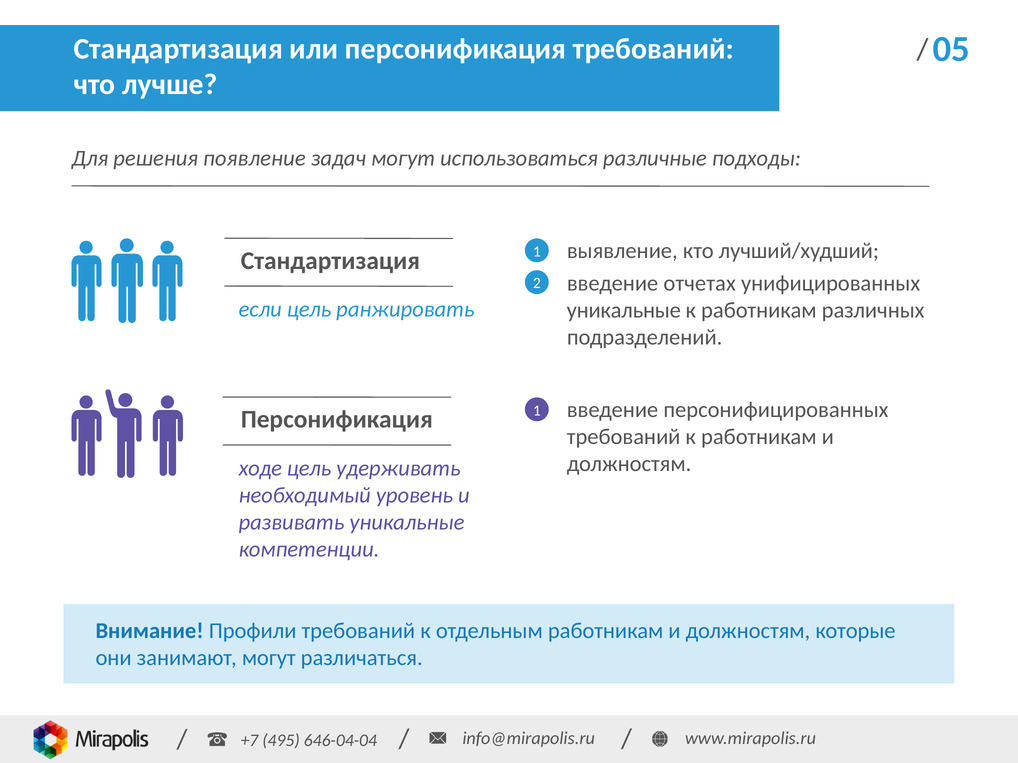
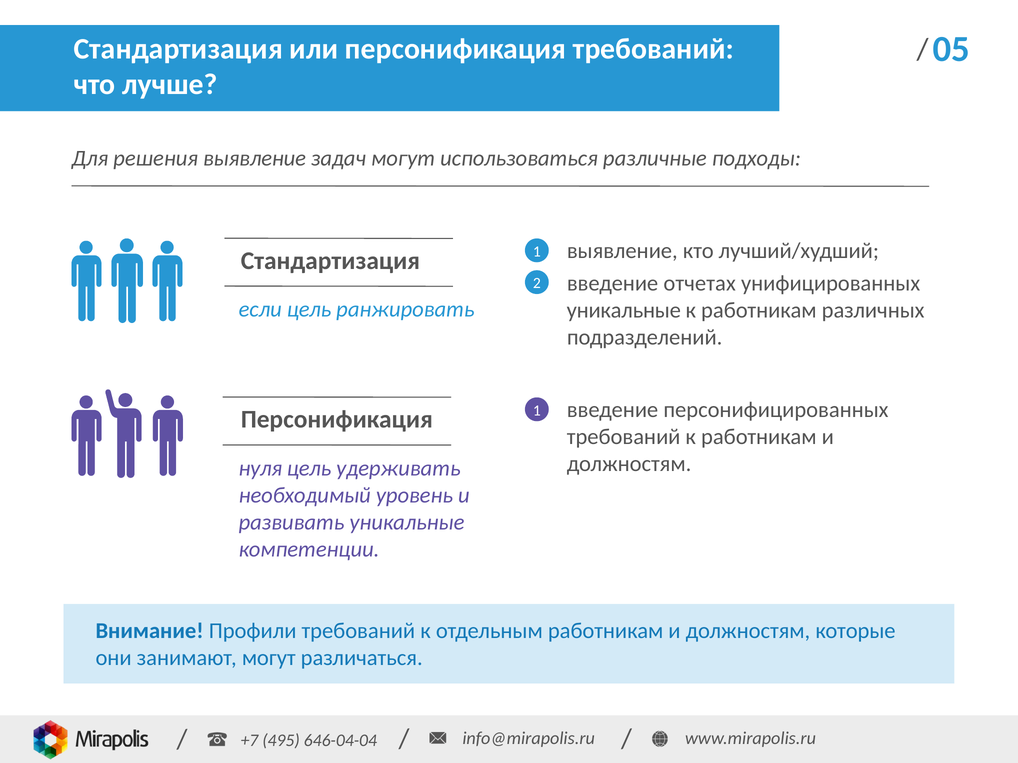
решения появление: появление -> выявление
ходе: ходе -> нуля
